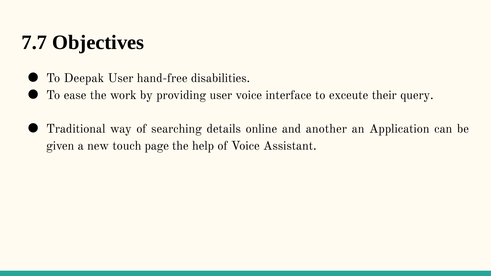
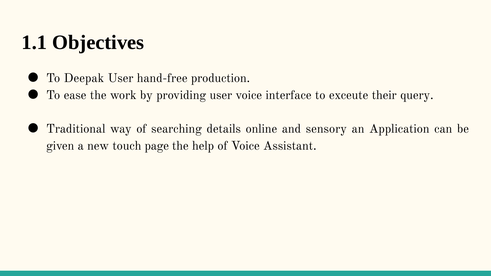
7.7: 7.7 -> 1.1
disabilities: disabilities -> production
another: another -> sensory
